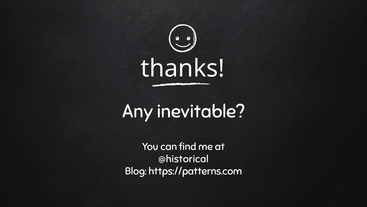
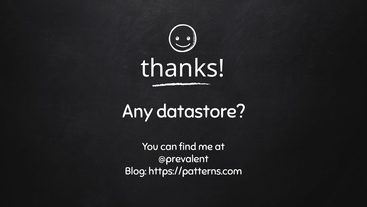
inevitable: inevitable -> datastore
@historical: @historical -> @prevalent
